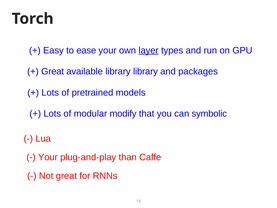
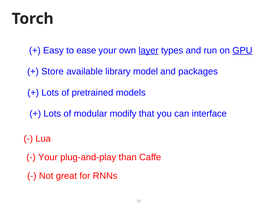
GPU underline: none -> present
Great at (53, 71): Great -> Store
library library: library -> model
symbolic: symbolic -> interface
